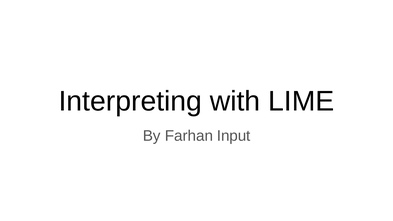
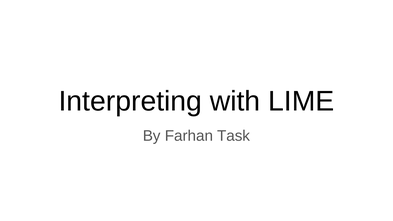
Input: Input -> Task
